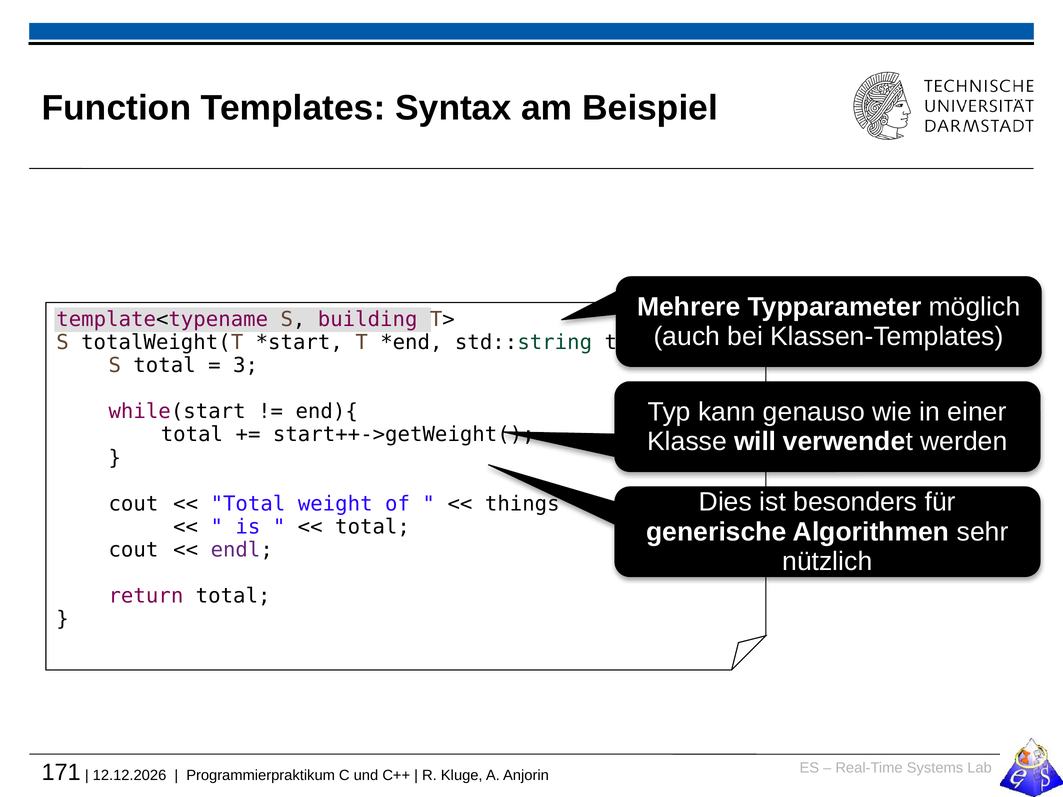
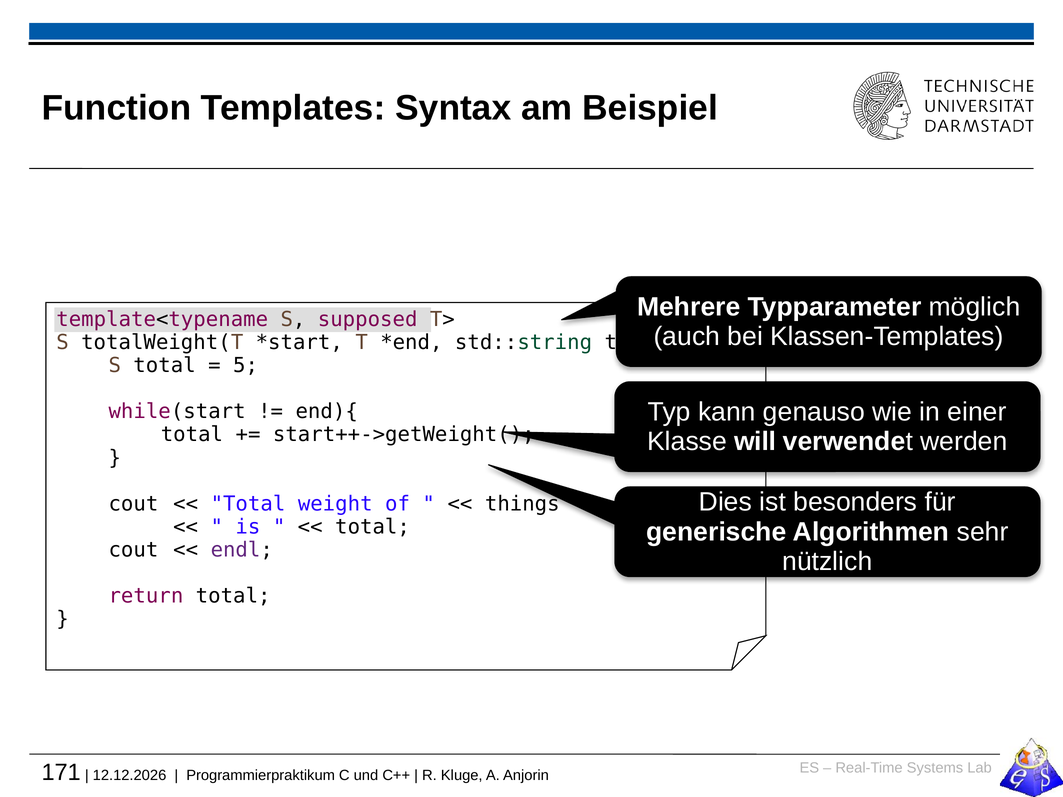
building: building -> supposed
3: 3 -> 5
